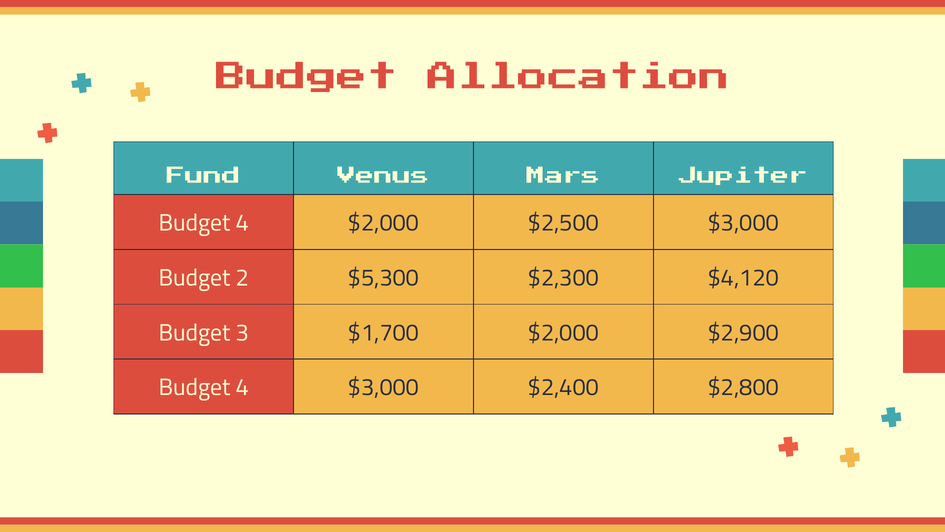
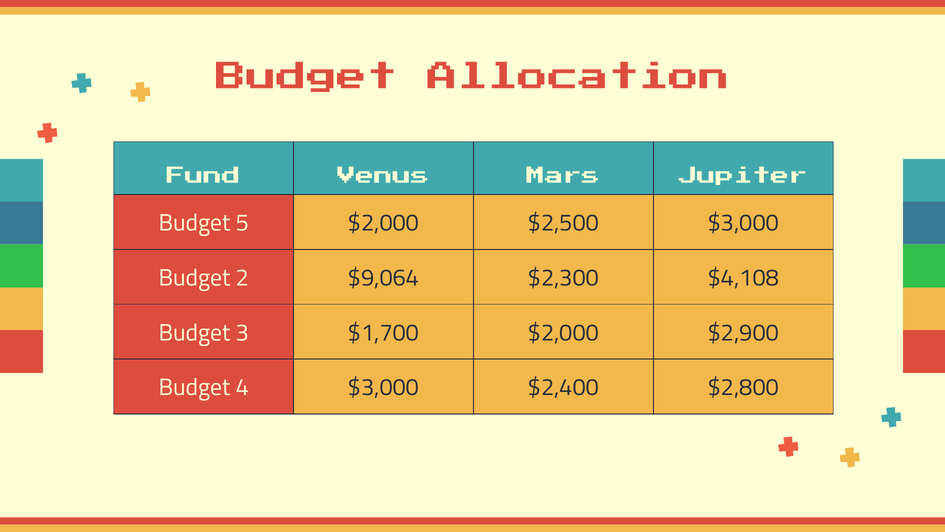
4 at (242, 223): 4 -> 5
$5,300: $5,300 -> $9,064
$4,120: $4,120 -> $4,108
